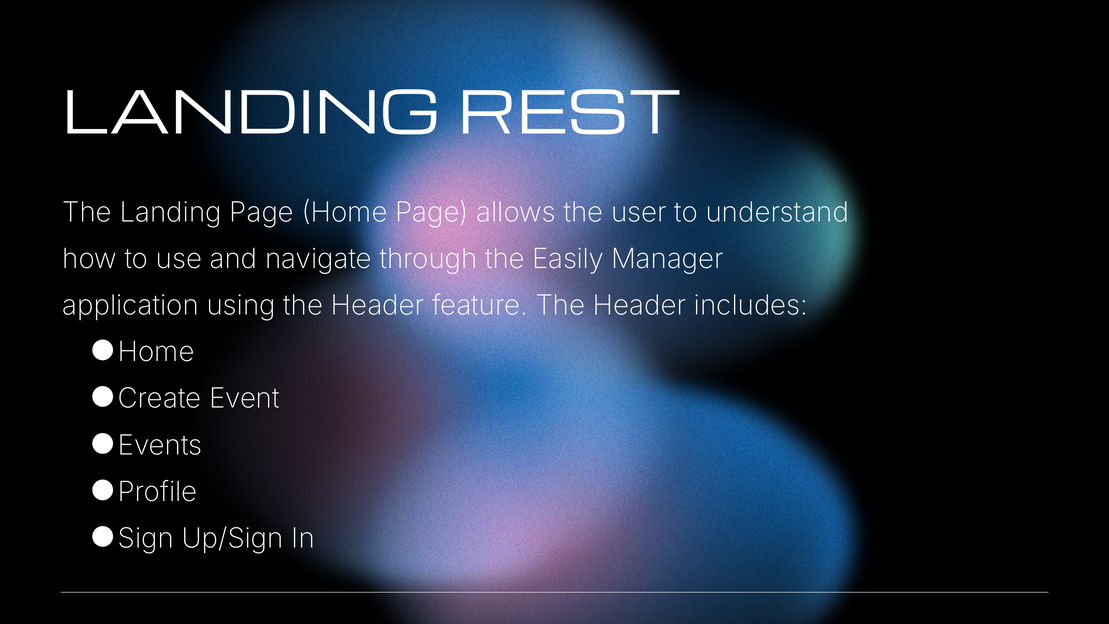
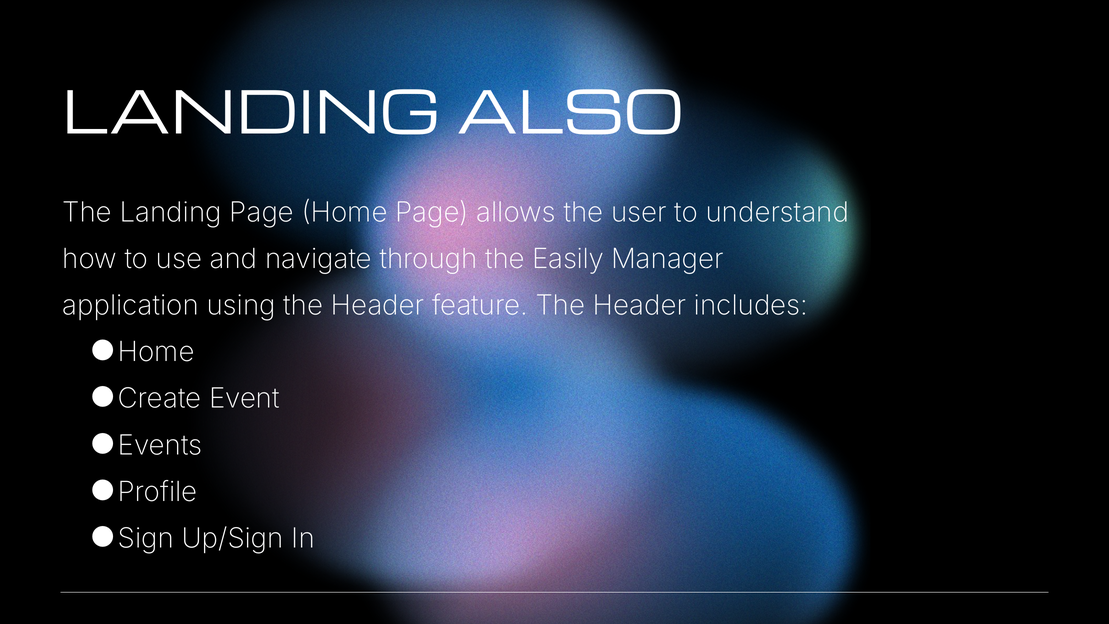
REST: REST -> ALSO
